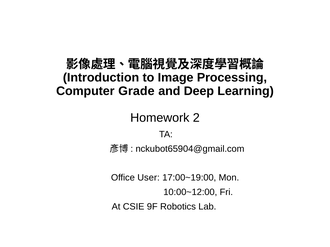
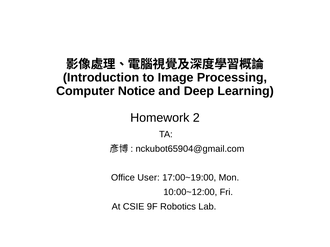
Grade: Grade -> Notice
